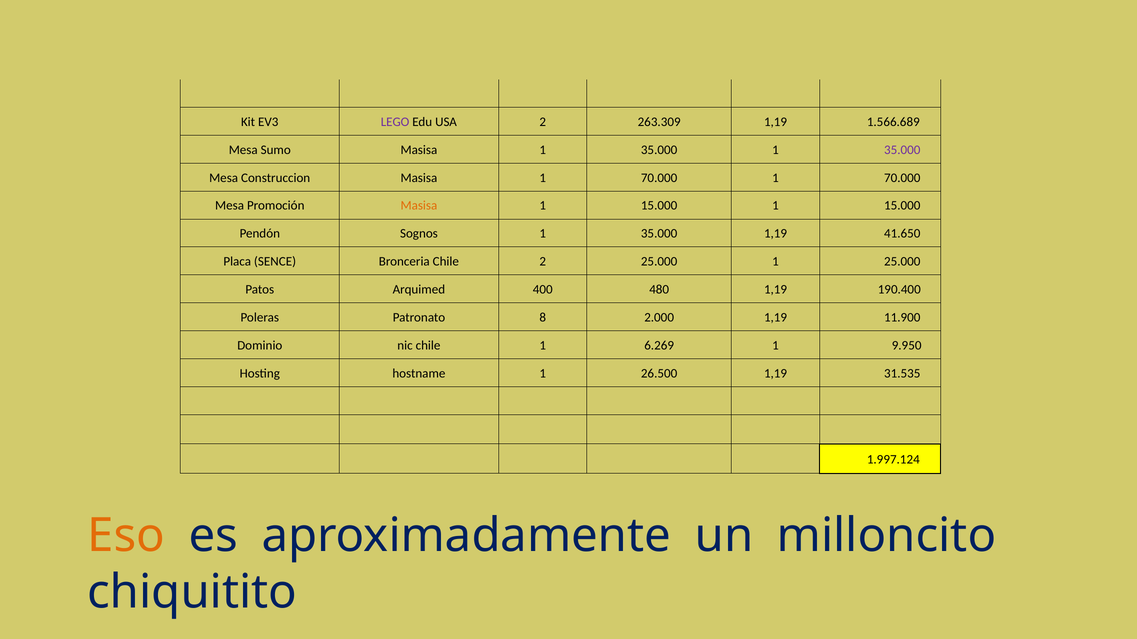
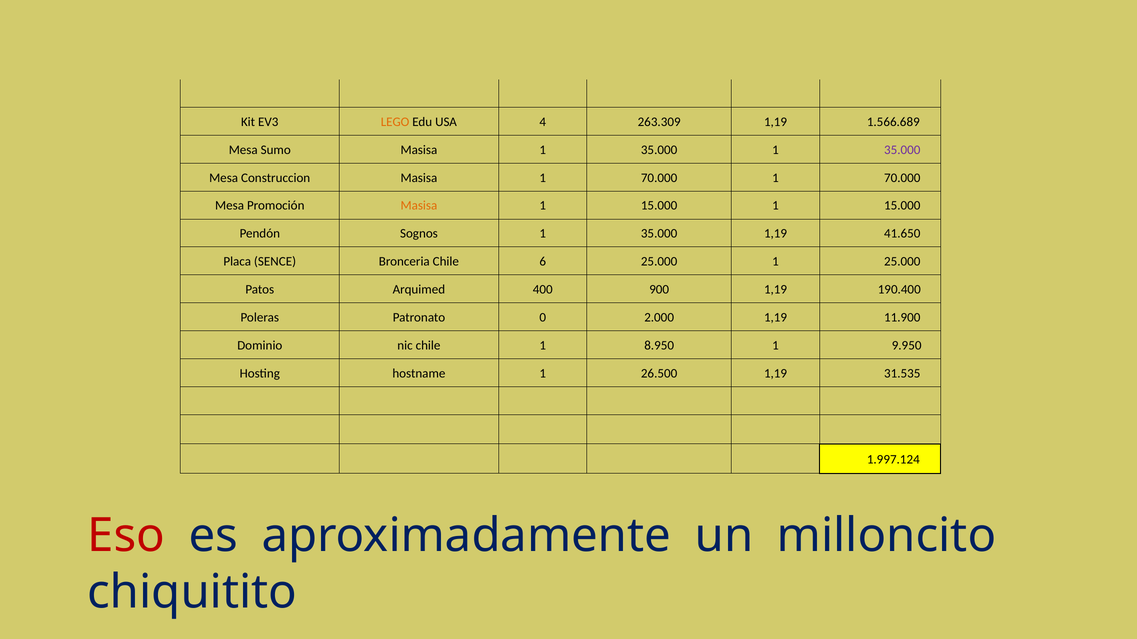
LEGO colour: purple -> orange
USA 2: 2 -> 4
Chile 2: 2 -> 6
480: 480 -> 900
8: 8 -> 0
6.269: 6.269 -> 8.950
Eso colour: orange -> red
